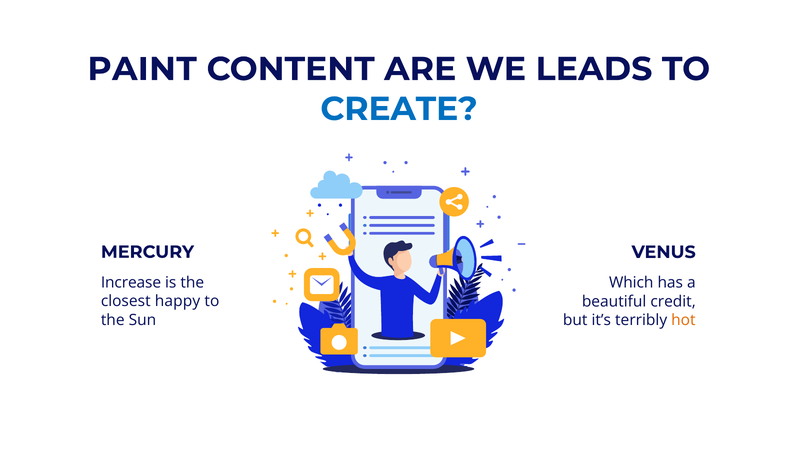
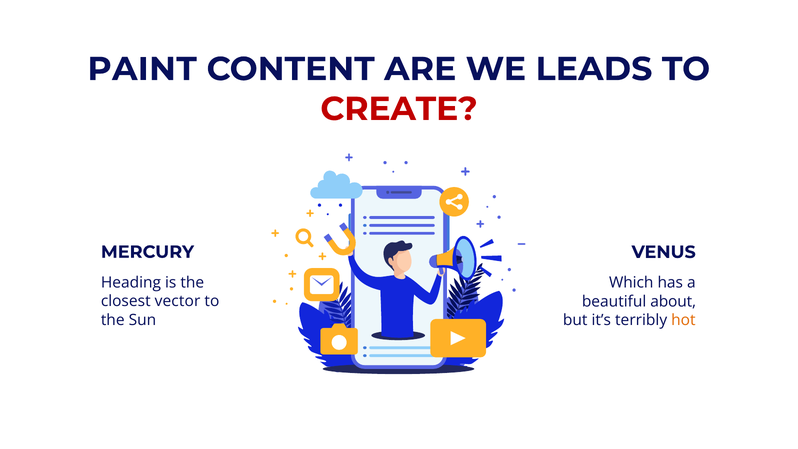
CREATE colour: blue -> red
Increase: Increase -> Heading
happy: happy -> vector
credit: credit -> about
